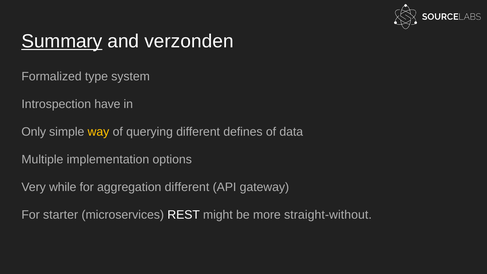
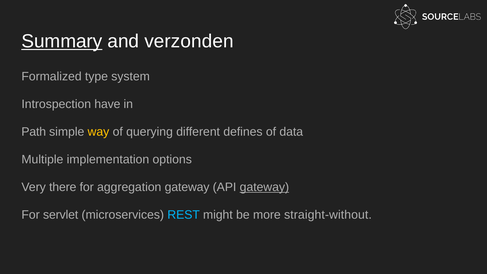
Only: Only -> Path
while: while -> there
aggregation different: different -> gateway
gateway at (264, 187) underline: none -> present
starter: starter -> servlet
REST colour: white -> light blue
